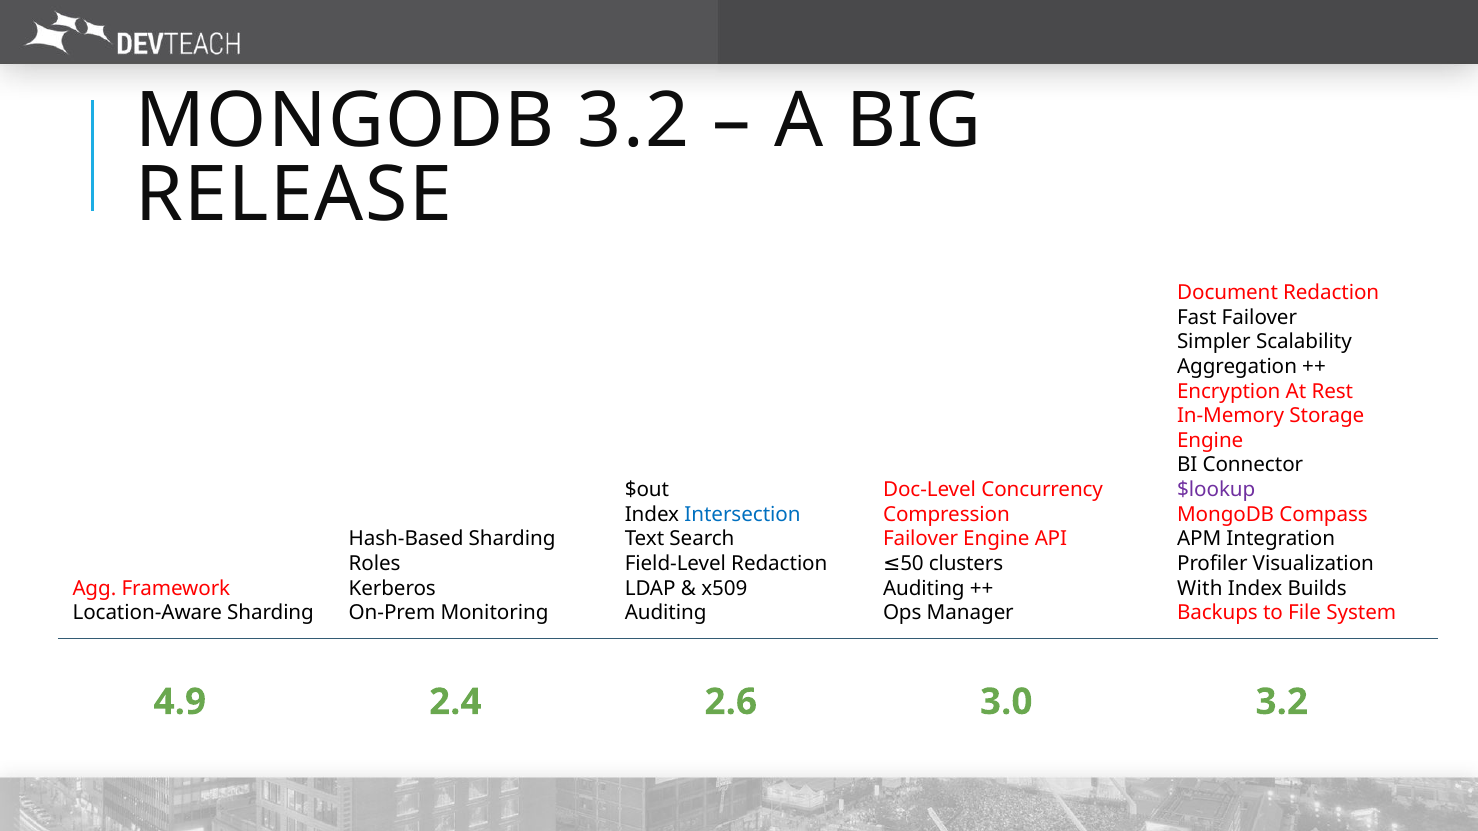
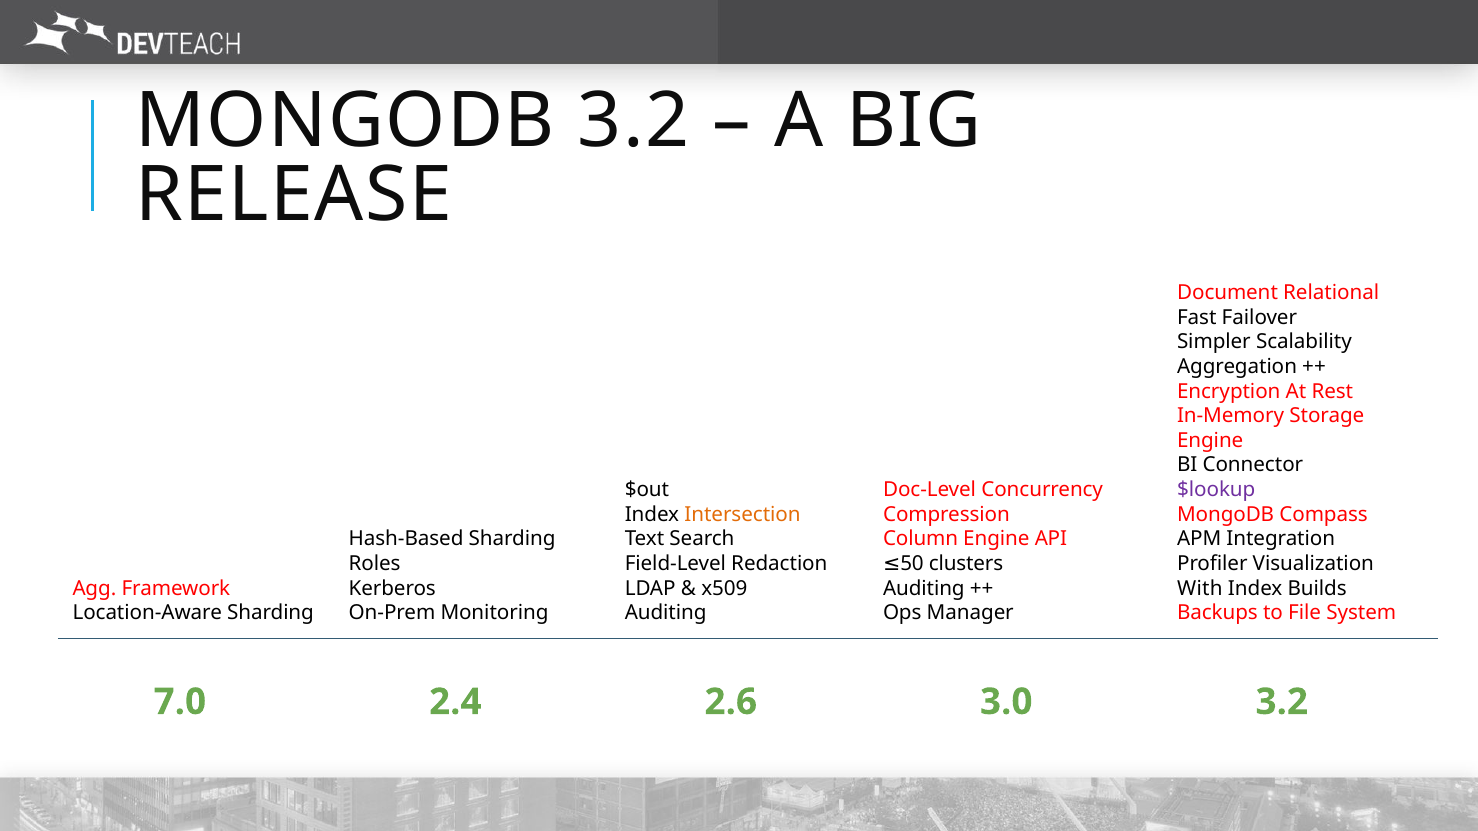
Document Redaction: Redaction -> Relational
Intersection colour: blue -> orange
Failover at (921, 539): Failover -> Column
4.9: 4.9 -> 7.0
